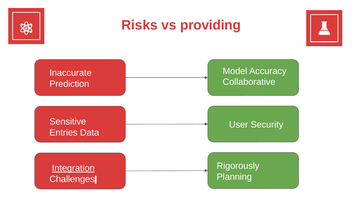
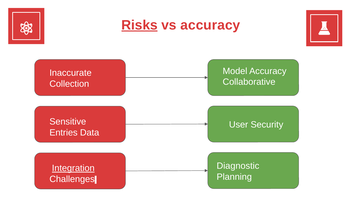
Risks underline: none -> present
vs providing: providing -> accuracy
Prediction: Prediction -> Collection
Rigorously: Rigorously -> Diagnostic
